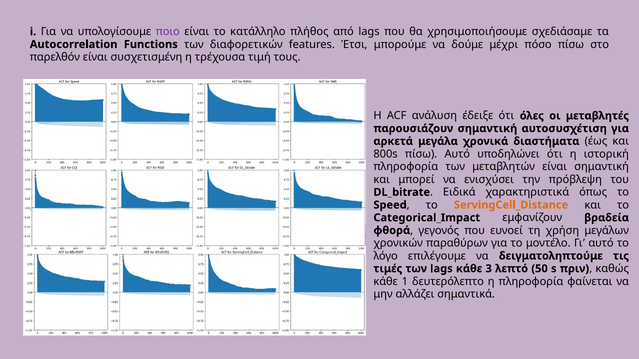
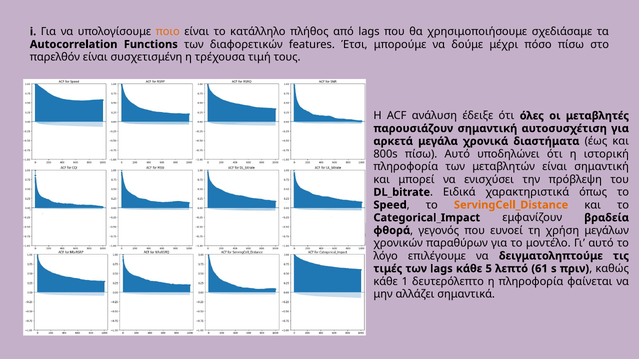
ποιο colour: purple -> orange
3: 3 -> 5
50: 50 -> 61
